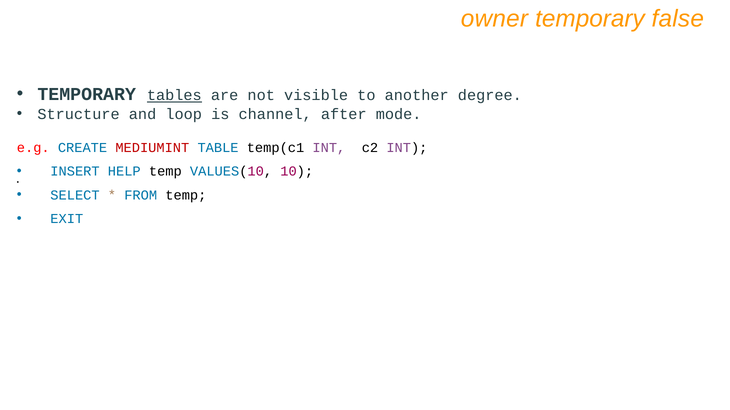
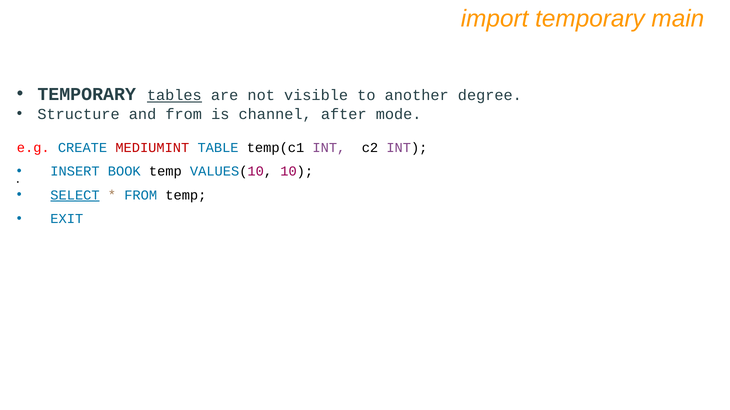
owner: owner -> import
false: false -> main
and loop: loop -> from
HELP: HELP -> BOOK
SELECT underline: none -> present
